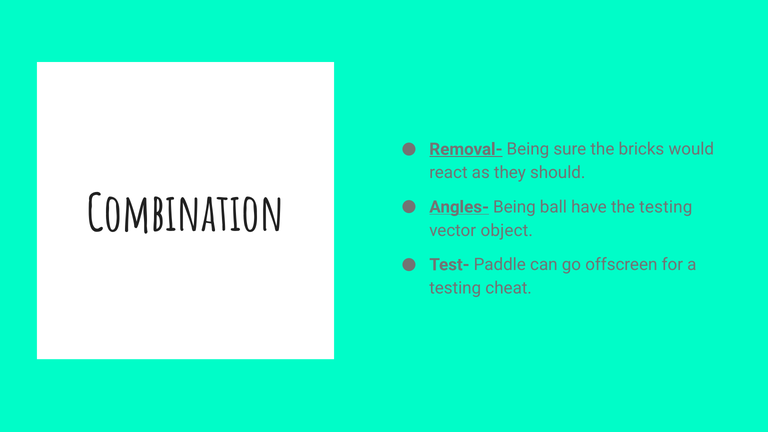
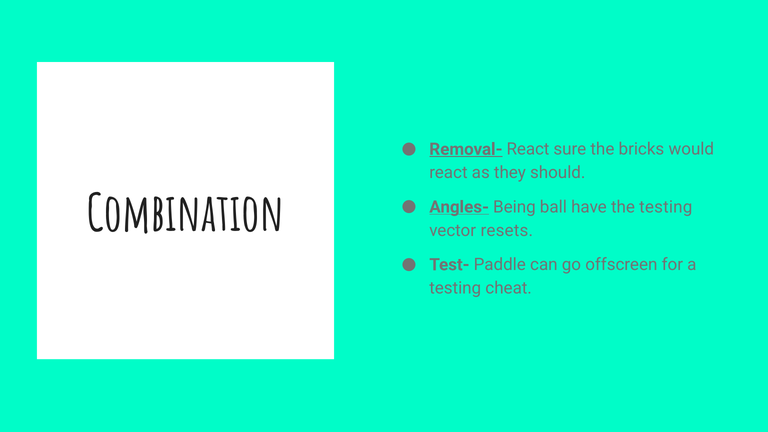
Removal- Being: Being -> React
object: object -> resets
